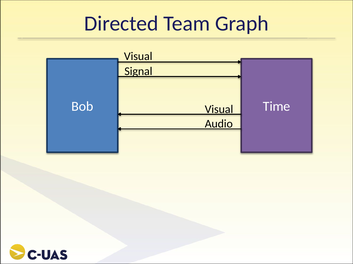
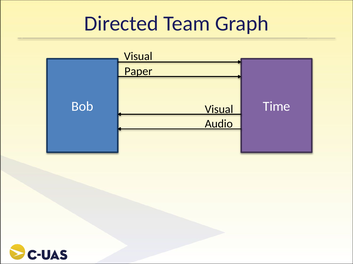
Signal: Signal -> Paper
